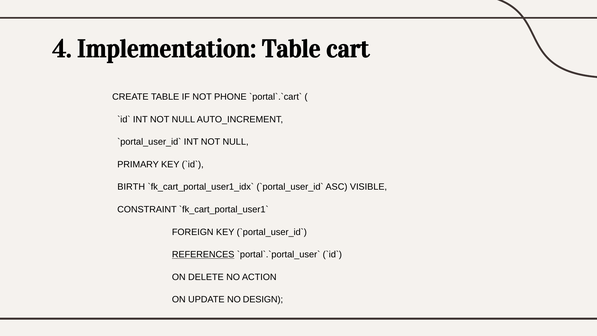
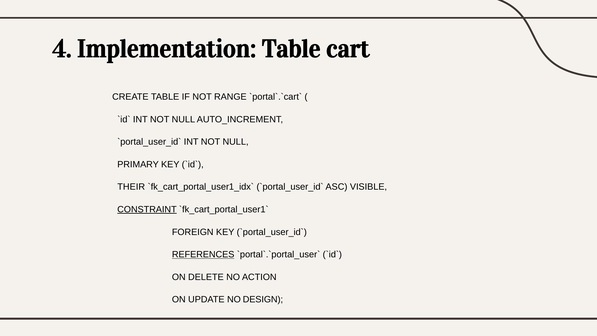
PHONE: PHONE -> RANGE
BIRTH: BIRTH -> THEIR
CONSTRAINT underline: none -> present
